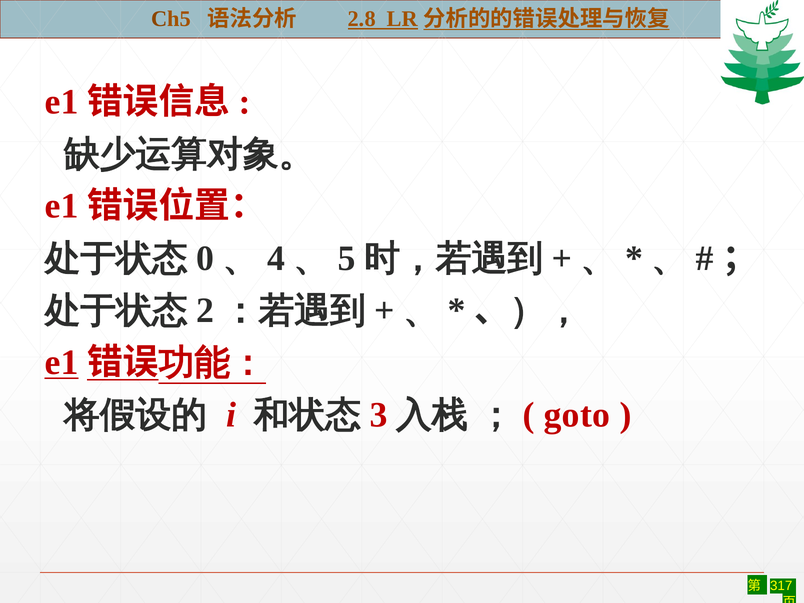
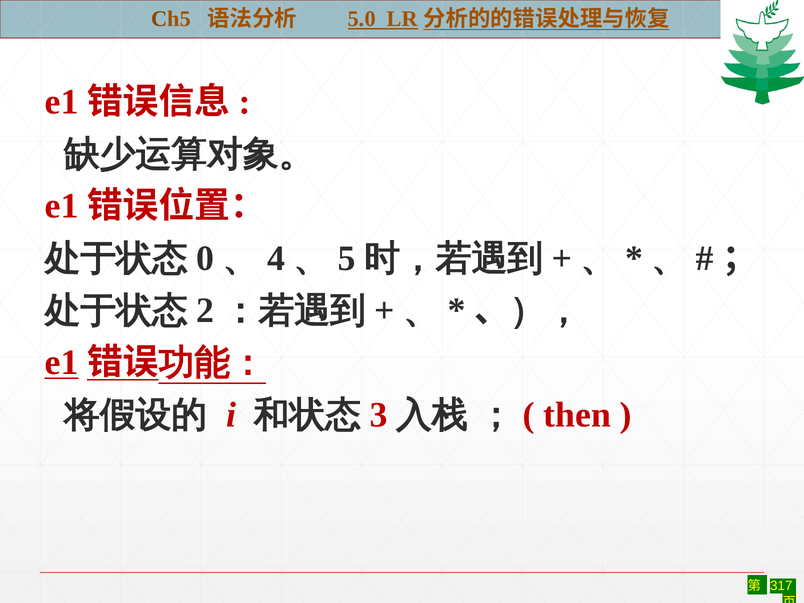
2.8: 2.8 -> 5.0
goto: goto -> then
